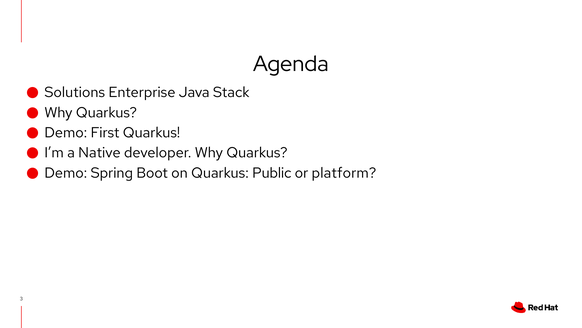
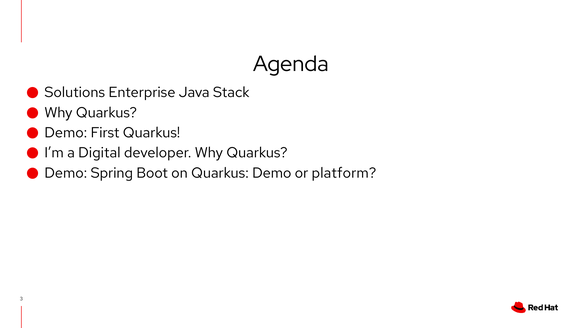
Native: Native -> Digital
Quarkus Public: Public -> Demo
